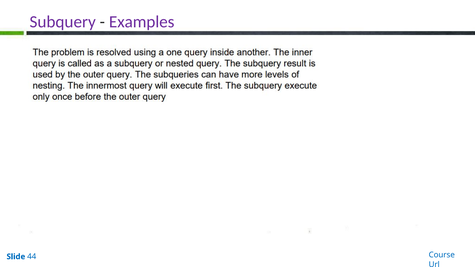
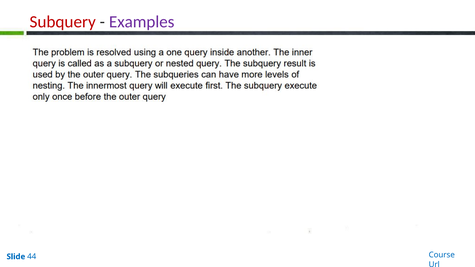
Subquery colour: purple -> red
